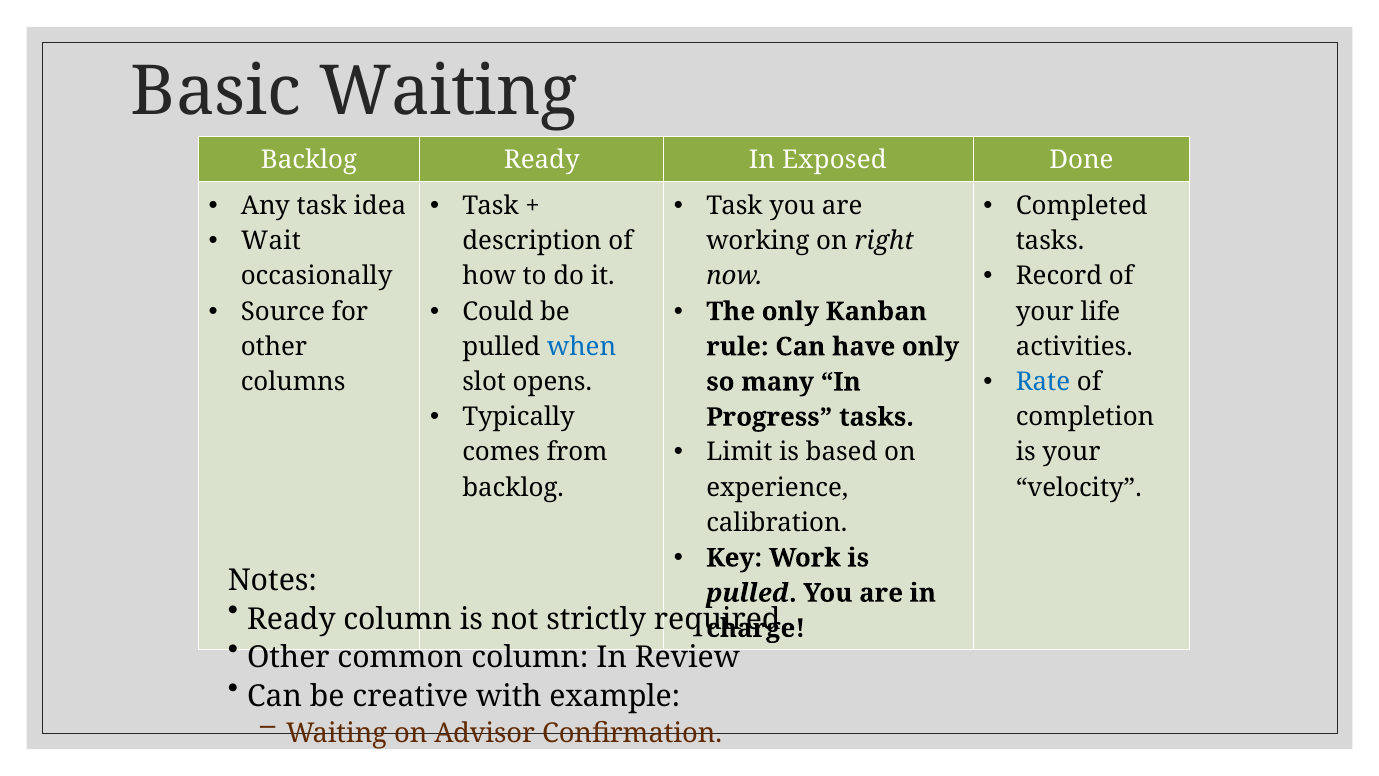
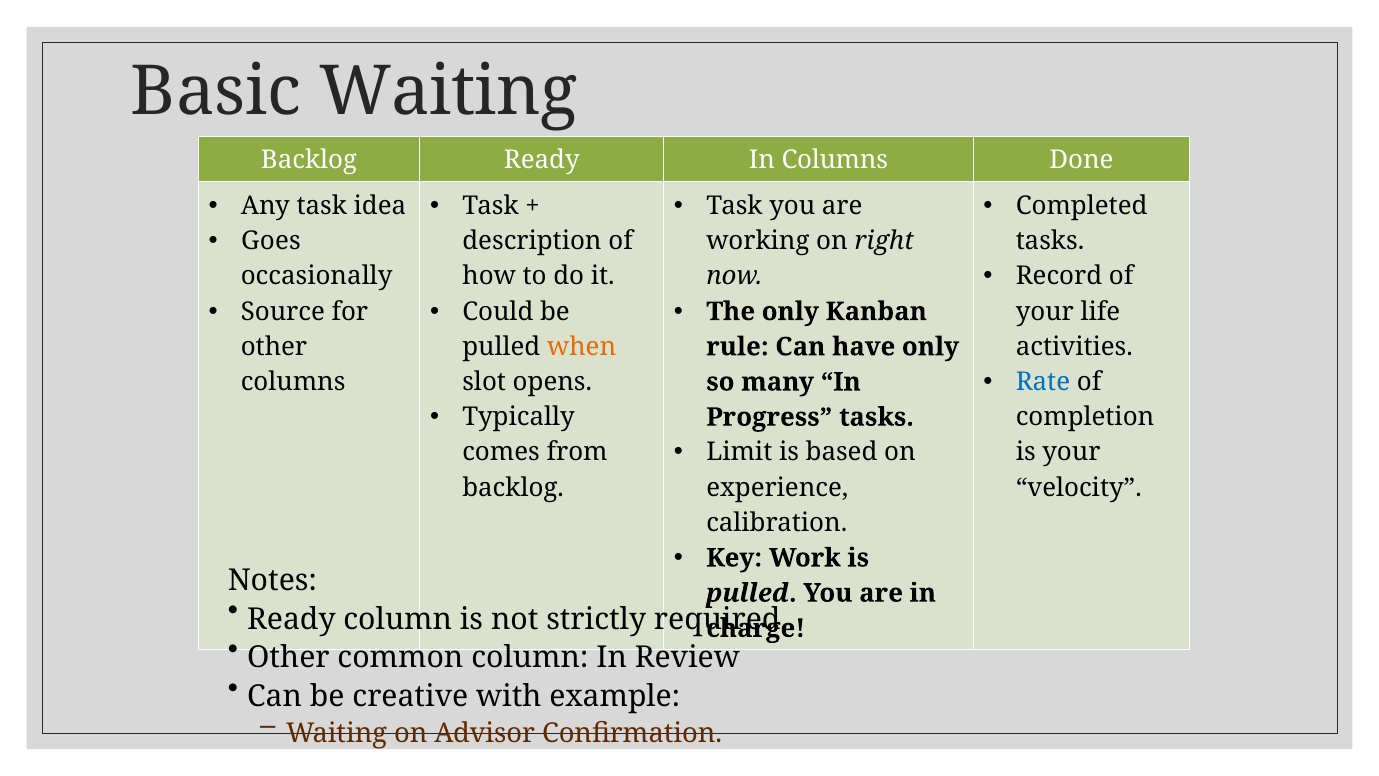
In Exposed: Exposed -> Columns
Wait: Wait -> Goes
when colour: blue -> orange
